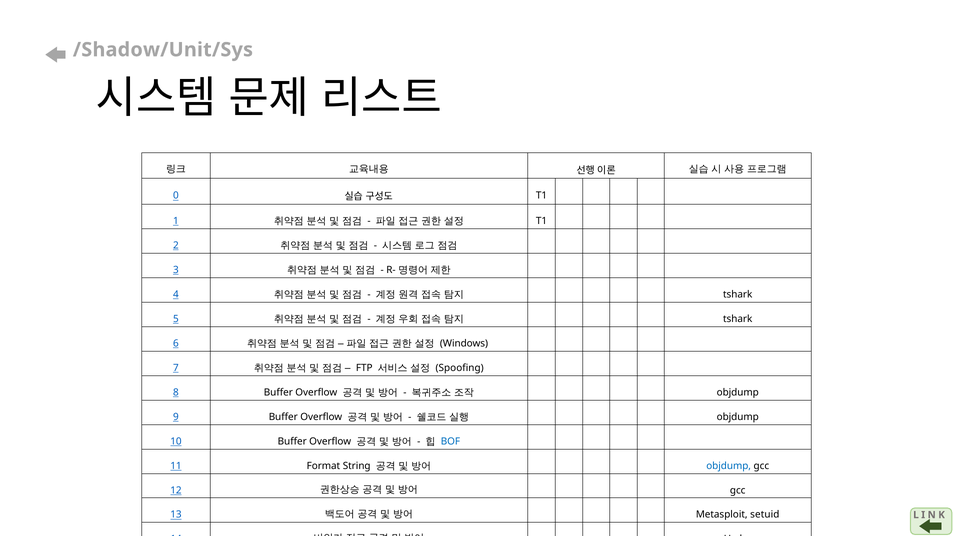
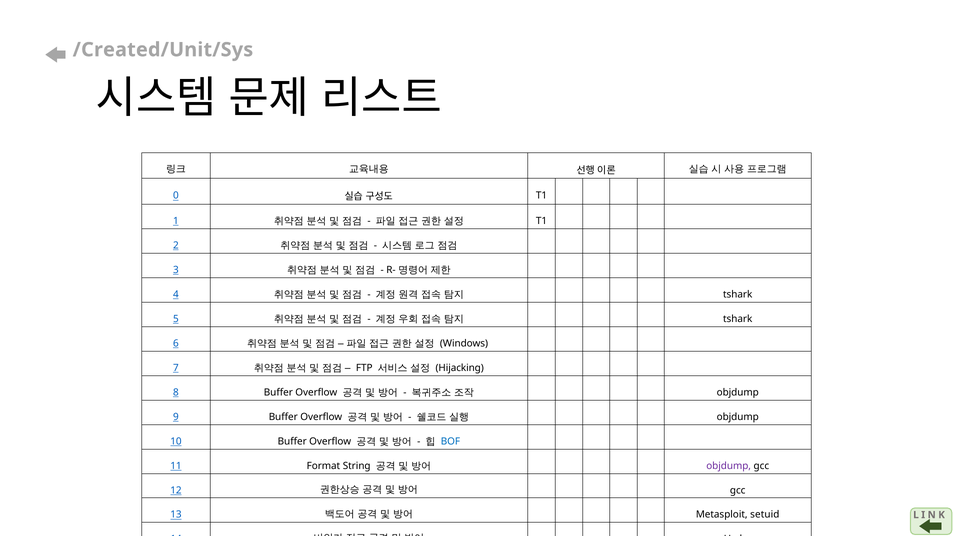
/Shadow/Unit/Sys: /Shadow/Unit/Sys -> /Created/Unit/Sys
Spoofing: Spoofing -> Hijacking
objdump at (729, 466) colour: blue -> purple
